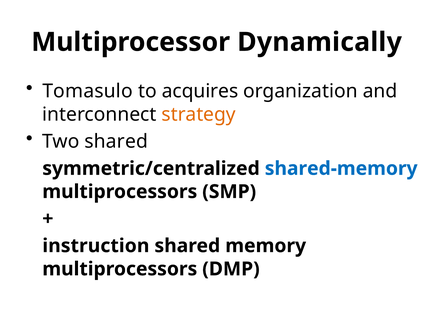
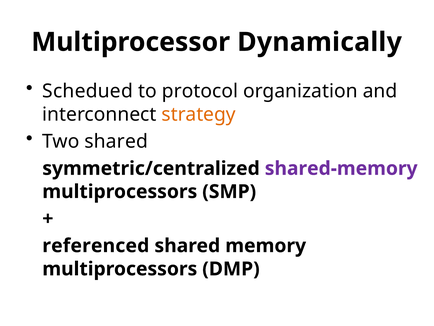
Tomasulo: Tomasulo -> Schedued
acquires: acquires -> protocol
shared-memory colour: blue -> purple
instruction: instruction -> referenced
